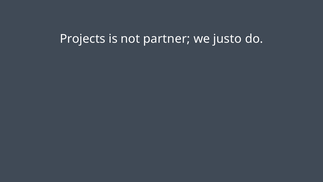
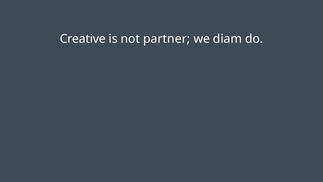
Projects: Projects -> Creative
justo: justo -> diam
